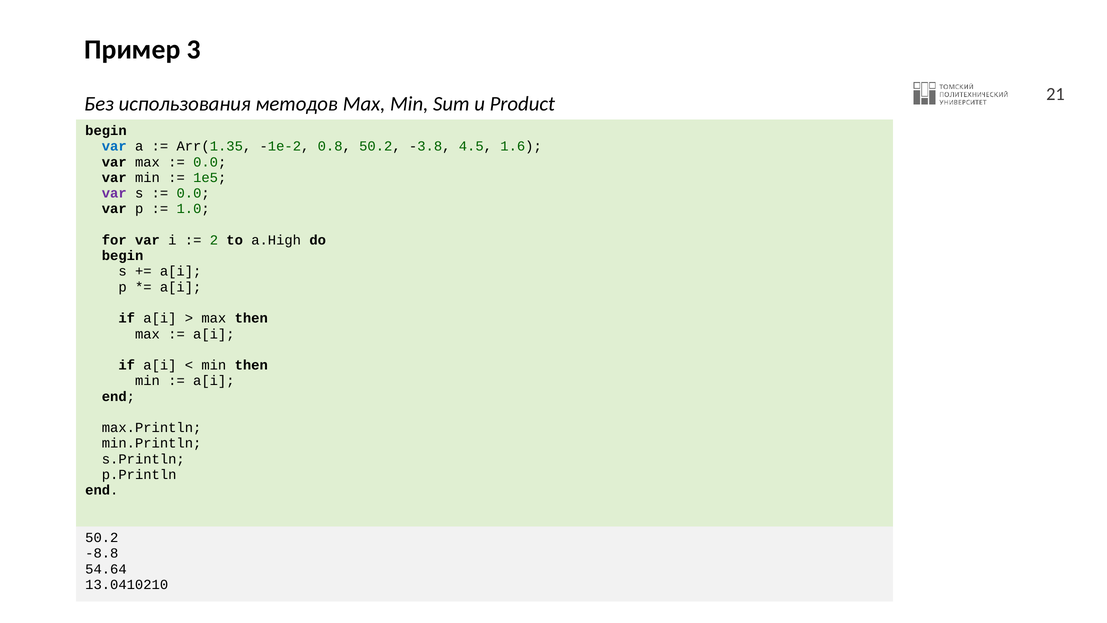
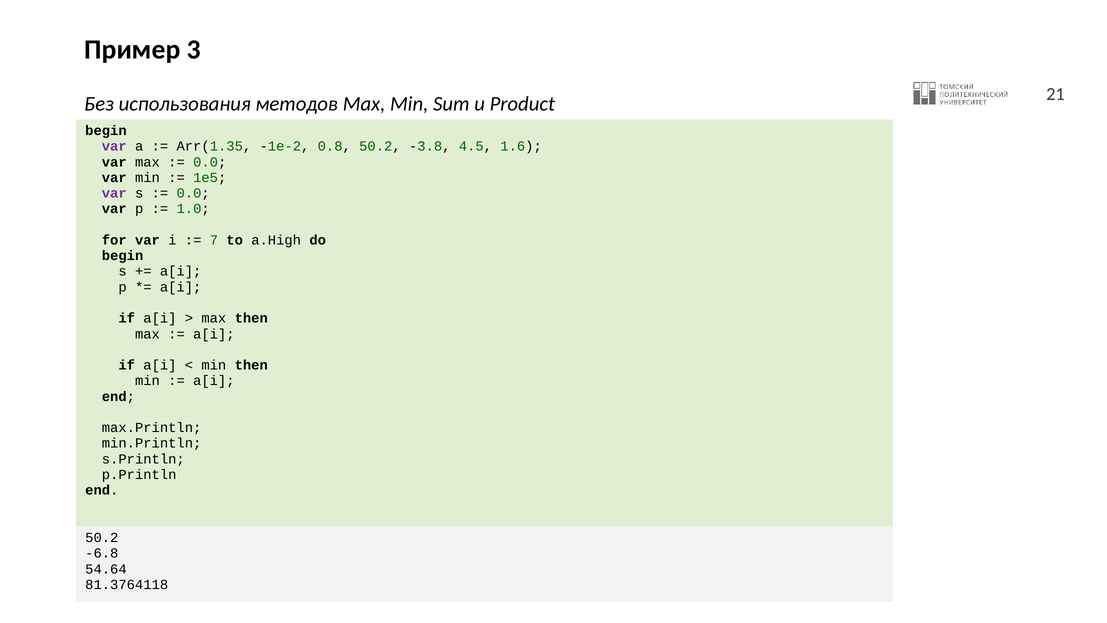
var at (114, 146) colour: blue -> purple
2: 2 -> 7
-8.8: -8.8 -> -6.8
13.0410210: 13.0410210 -> 81.3764118
